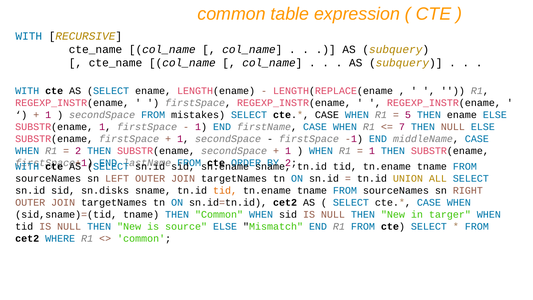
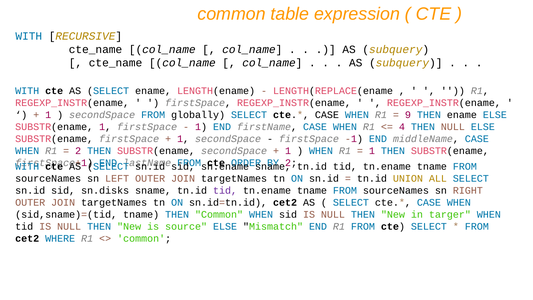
mistakes: mistakes -> globally
5: 5 -> 9
7: 7 -> 4
tid at (225, 190) colour: orange -> purple
